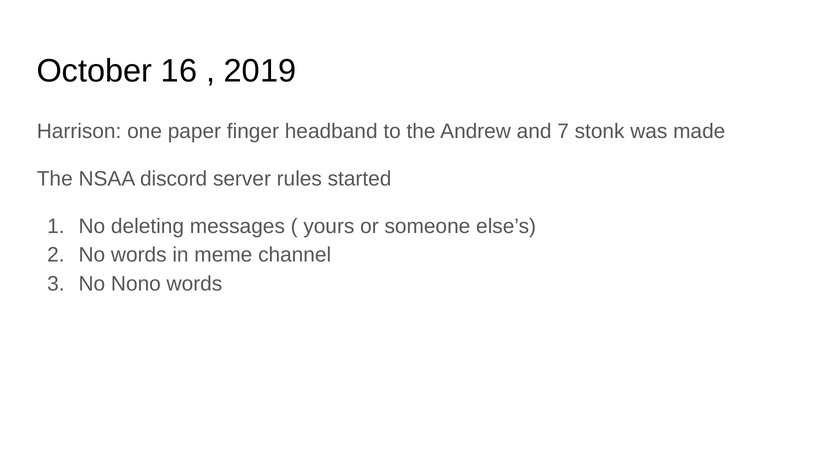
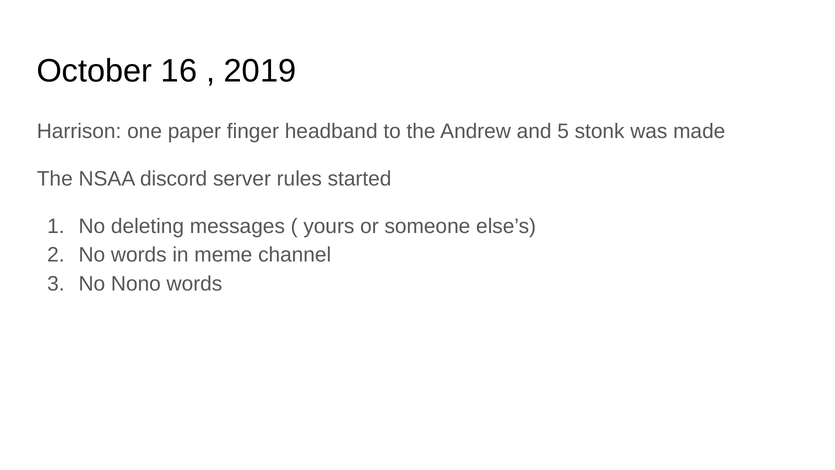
7: 7 -> 5
